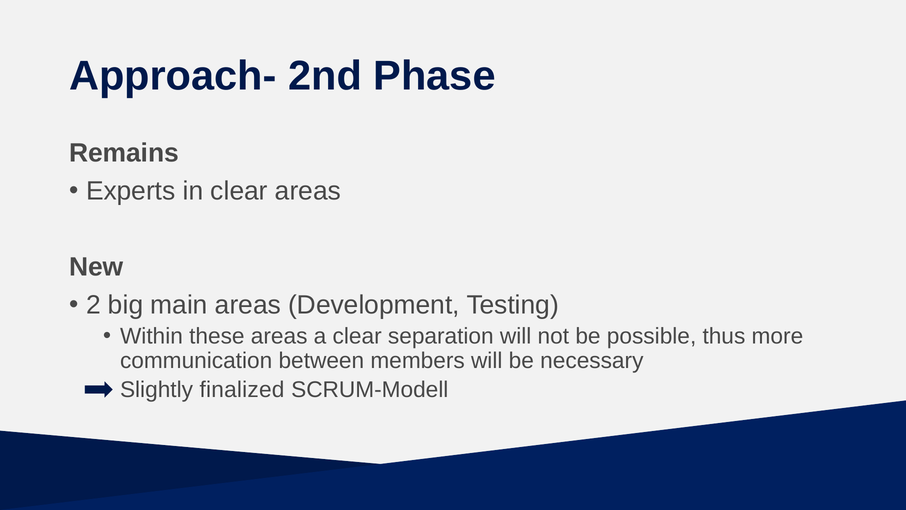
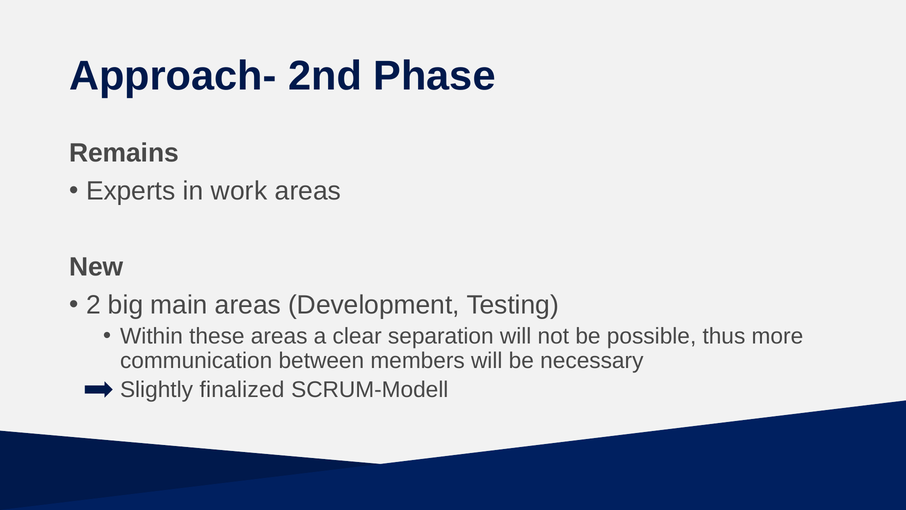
in clear: clear -> work
